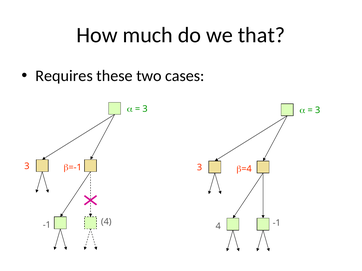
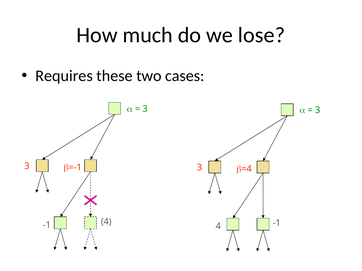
that: that -> lose
